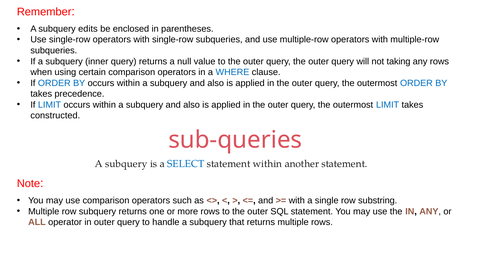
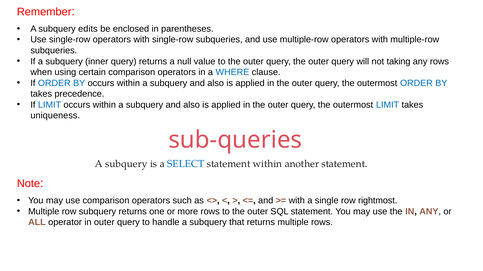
constructed: constructed -> uniqueness
substring: substring -> rightmost
